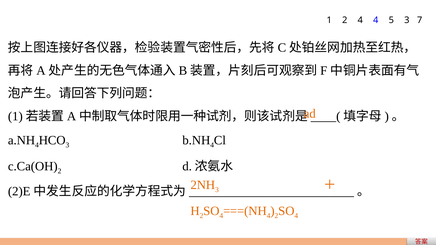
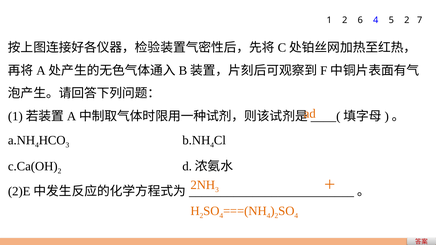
2 4: 4 -> 6
5 3: 3 -> 2
